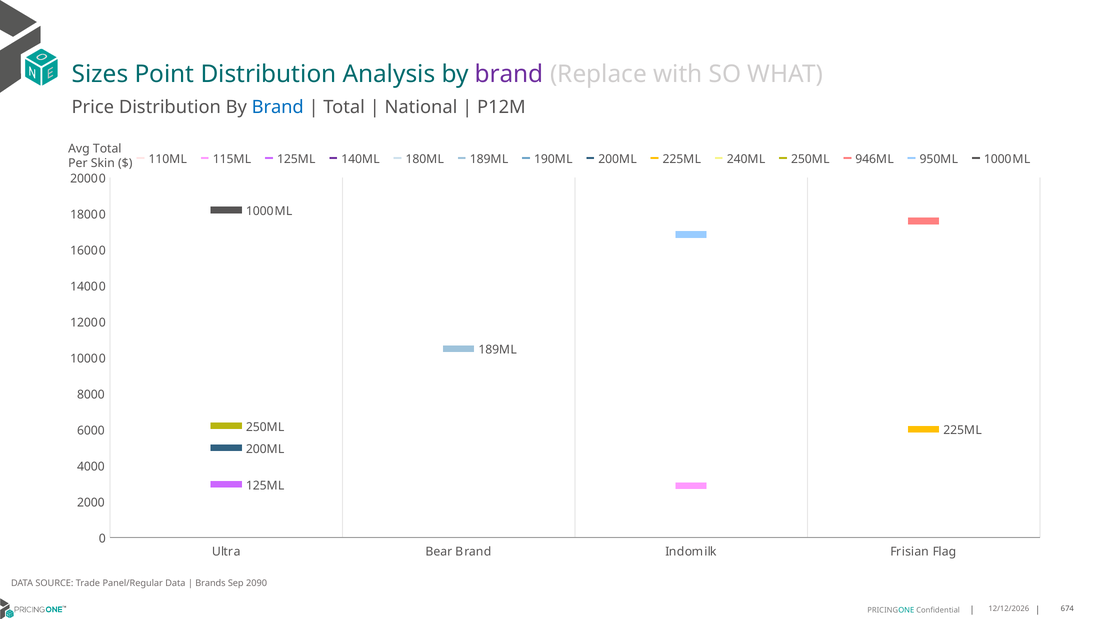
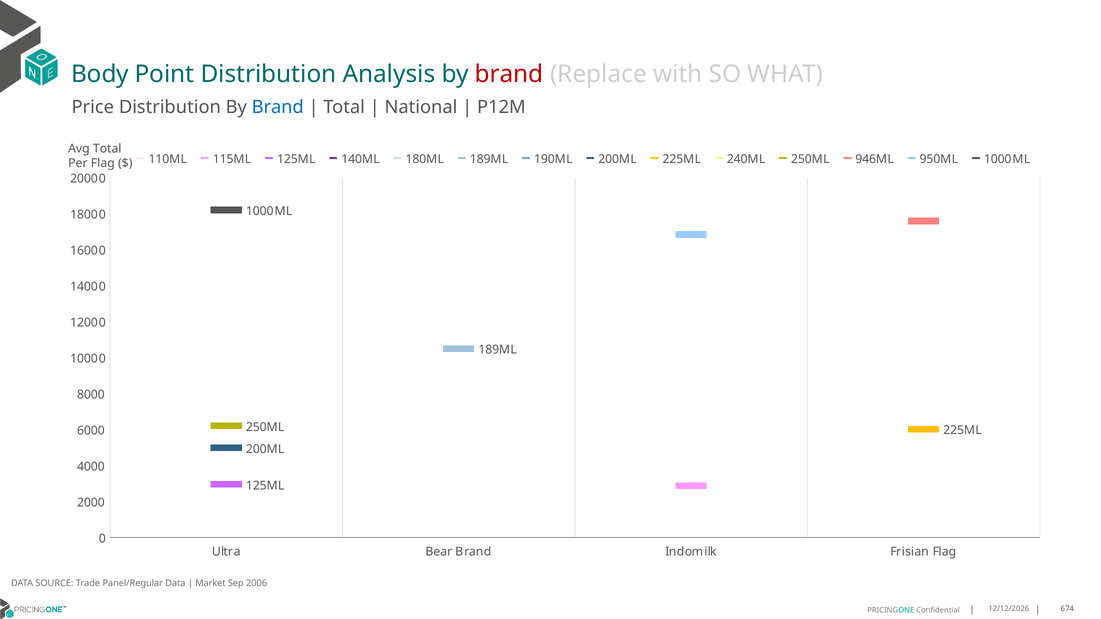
Sizes: Sizes -> Body
brand at (509, 74) colour: purple -> red
Per Skin: Skin -> Flag
Brands: Brands -> Market
2090: 2090 -> 2006
